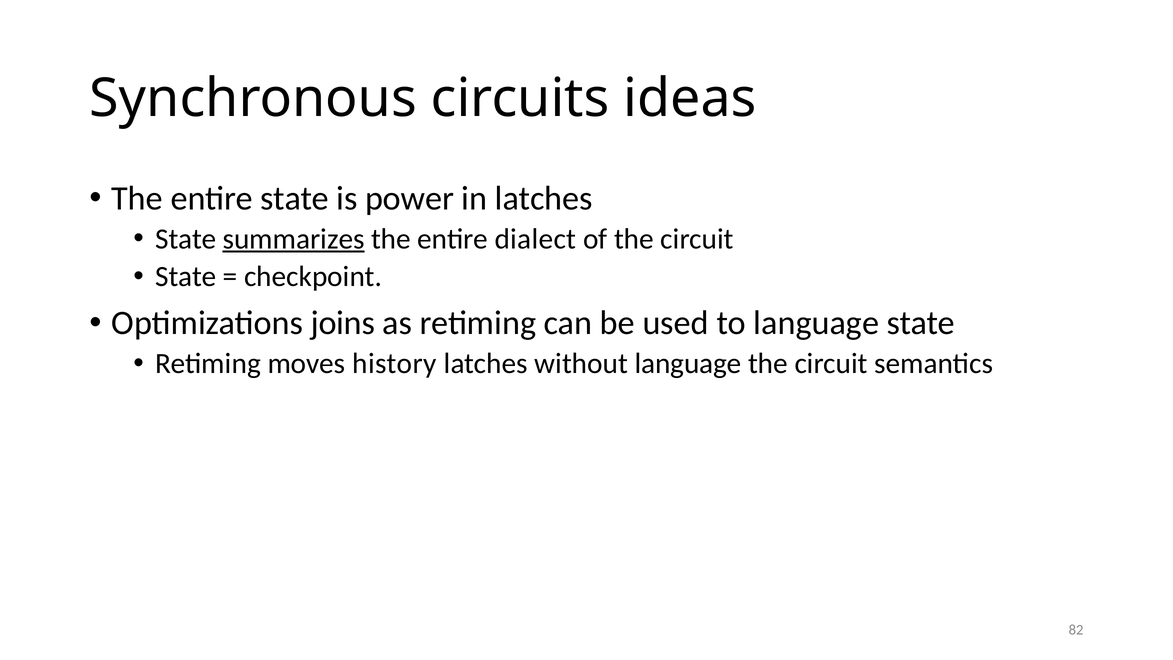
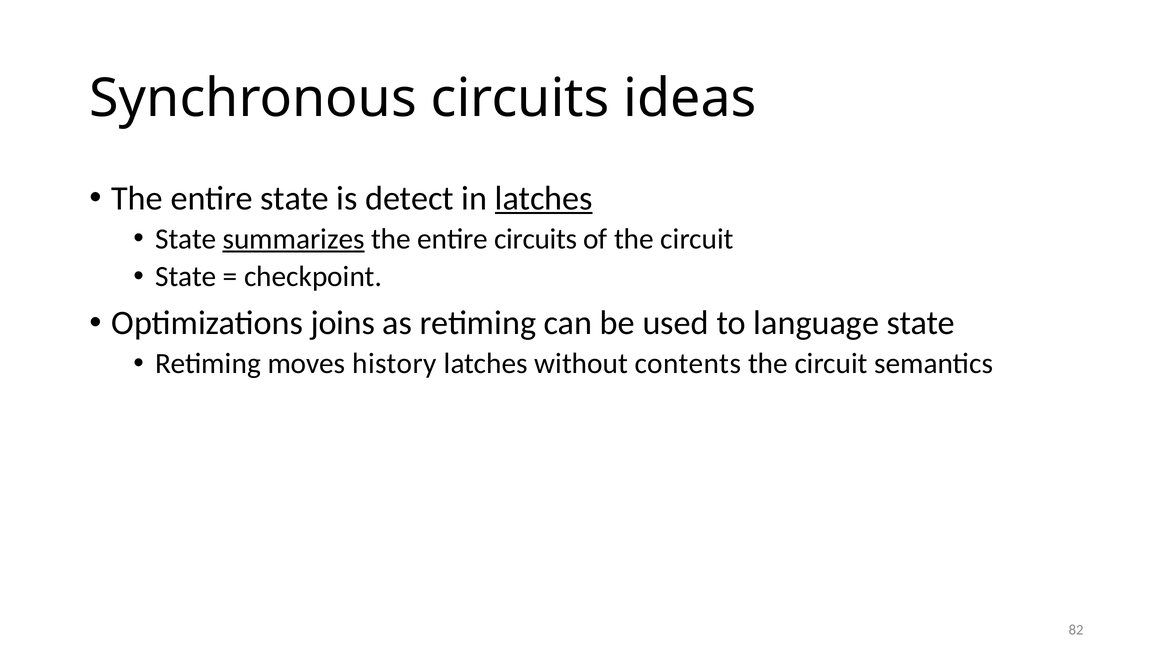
power: power -> detect
latches at (544, 198) underline: none -> present
entire dialect: dialect -> circuits
without language: language -> contents
